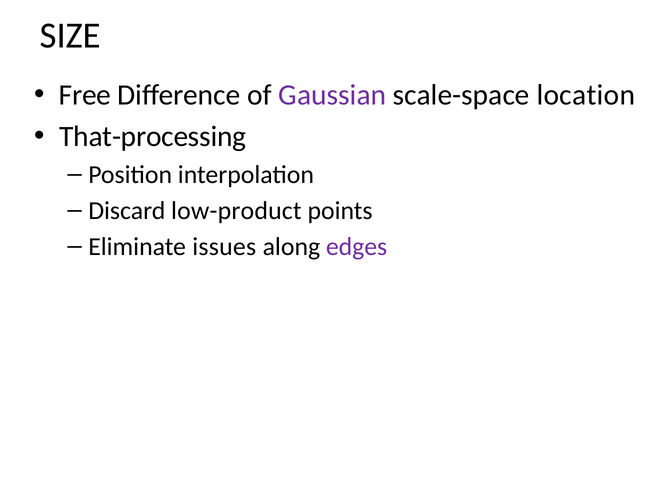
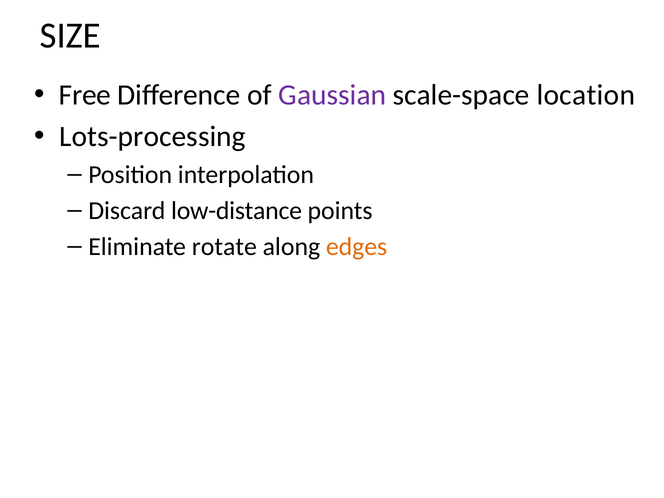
That-processing: That-processing -> Lots-processing
low-product: low-product -> low-distance
issues: issues -> rotate
edges colour: purple -> orange
